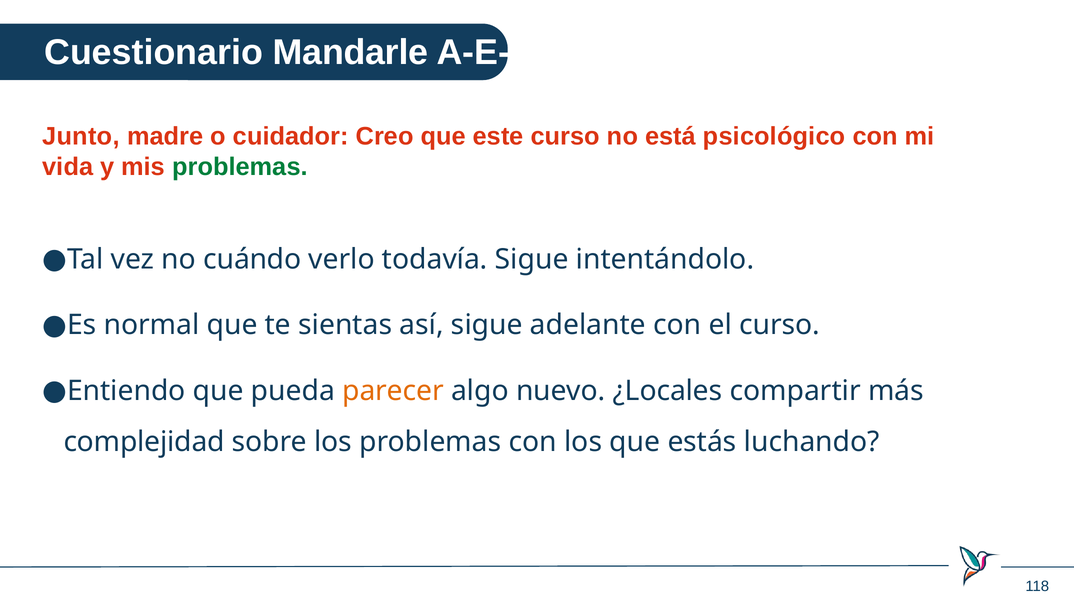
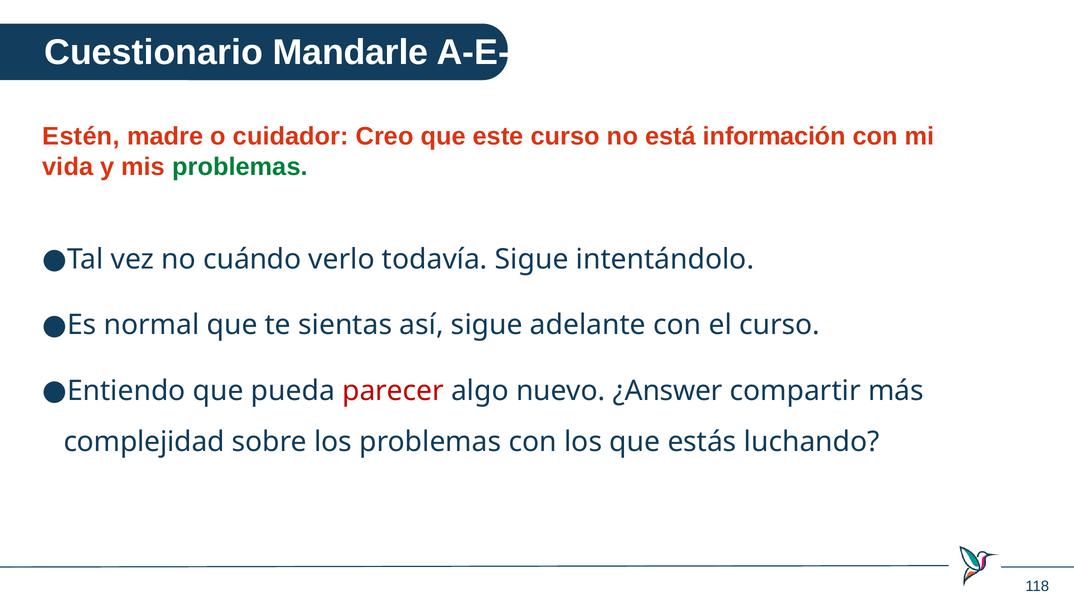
Junto: Junto -> Estén
psicológico: psicológico -> información
parecer colour: orange -> red
¿Locales: ¿Locales -> ¿Answer
